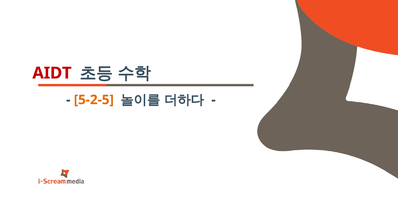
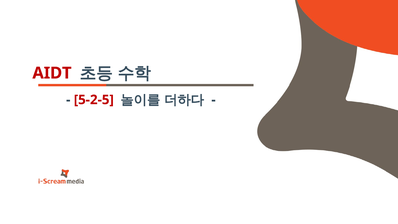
5-2-5 colour: orange -> red
